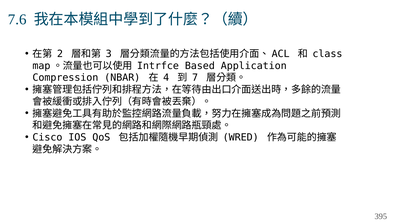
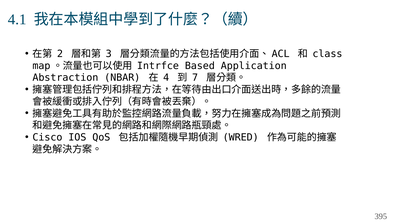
7.6: 7.6 -> 4.1
Compression: Compression -> Abstraction
